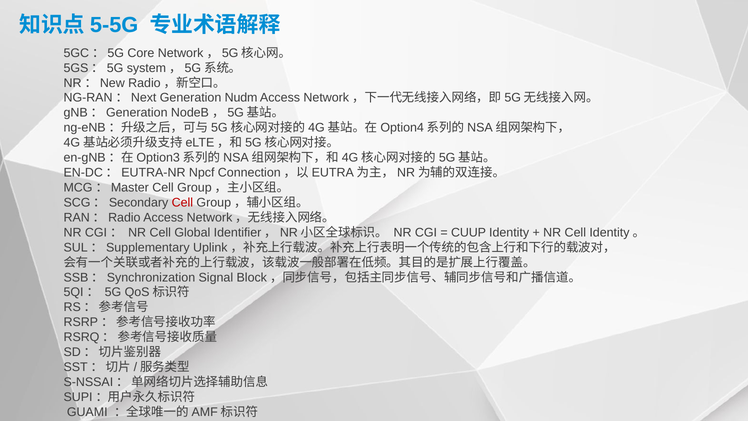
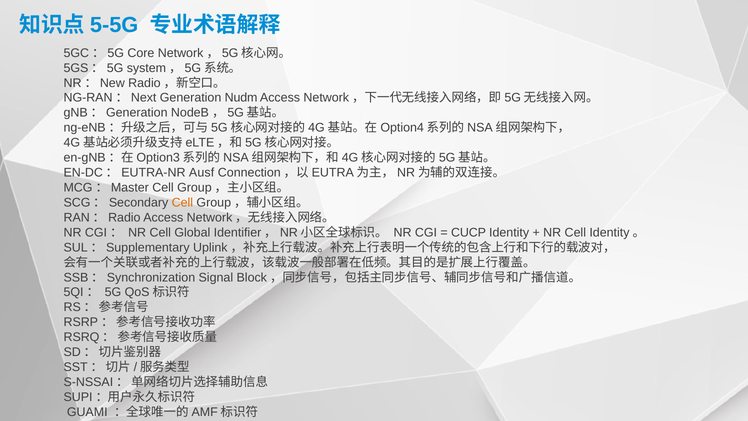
Npcf: Npcf -> Ausf
Cell at (182, 202) colour: red -> orange
CUUP: CUUP -> CUCP
